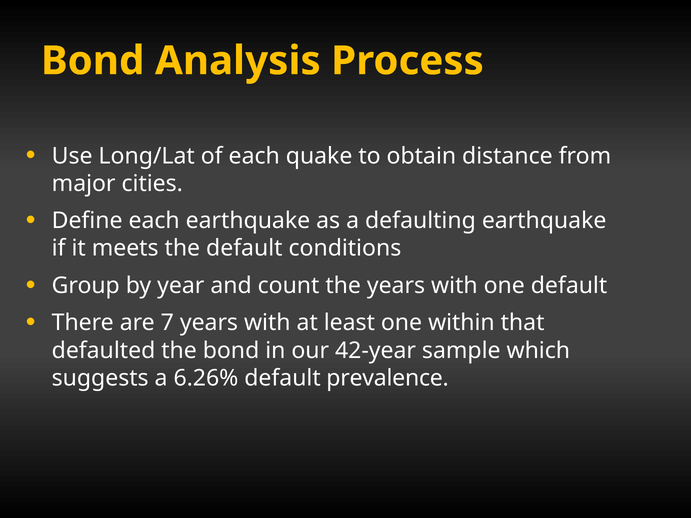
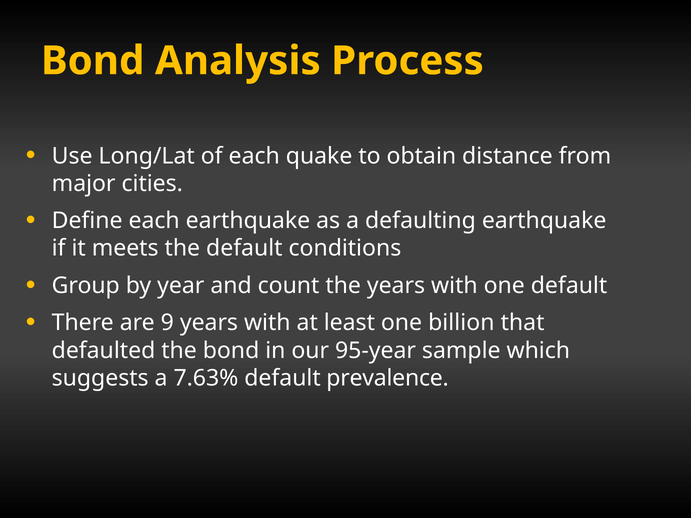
7: 7 -> 9
within: within -> billion
42-year: 42-year -> 95-year
6.26%: 6.26% -> 7.63%
